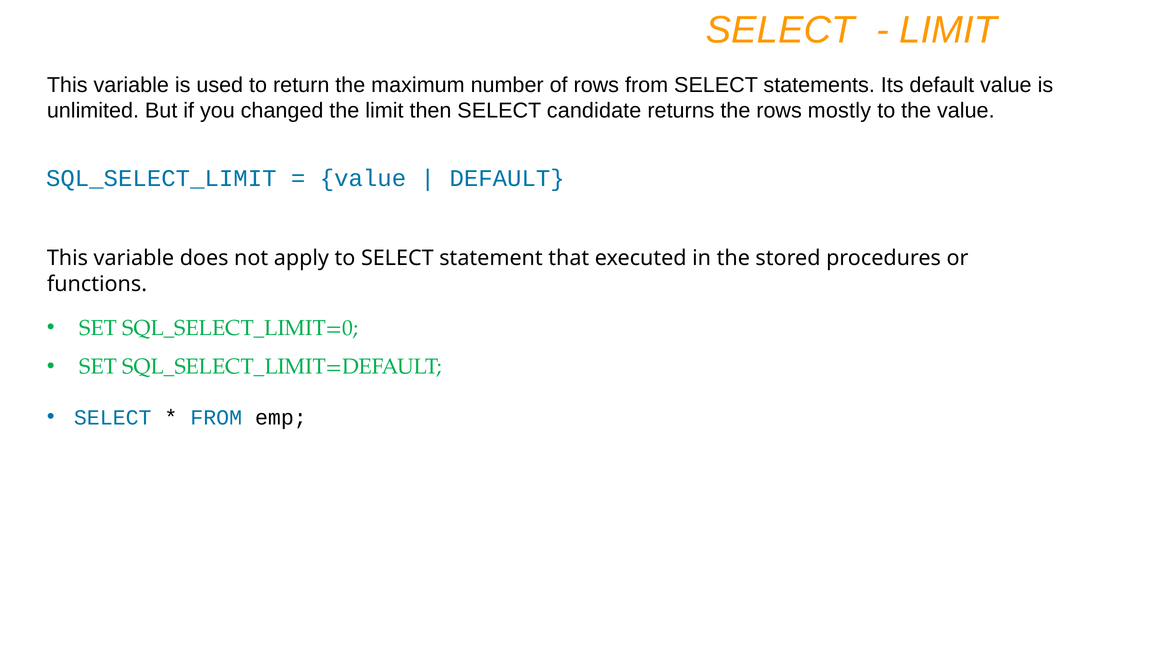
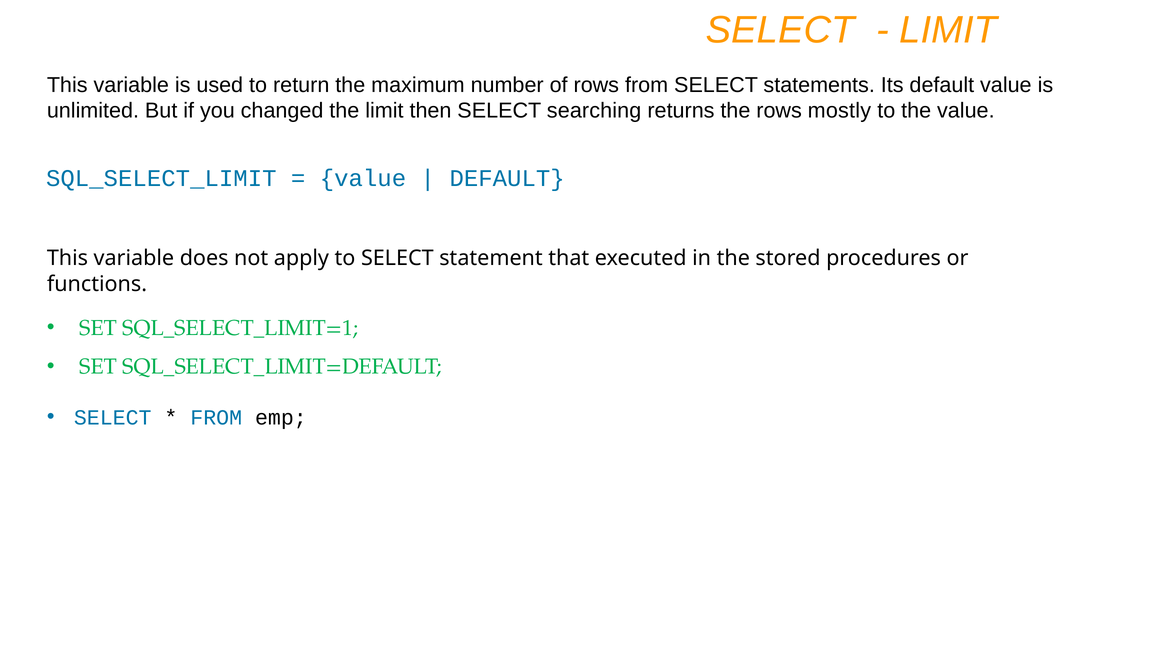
candidate: candidate -> searching
SQL_SELECT_LIMIT=0: SQL_SELECT_LIMIT=0 -> SQL_SELECT_LIMIT=1
